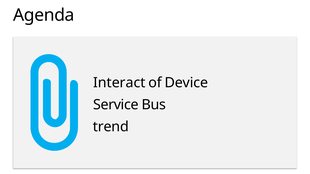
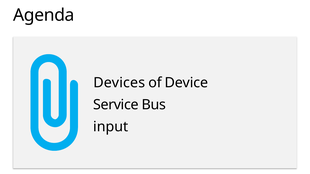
Interact: Interact -> Devices
trend: trend -> input
